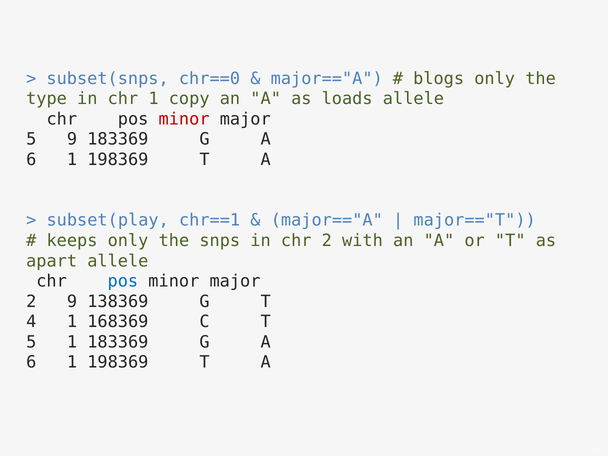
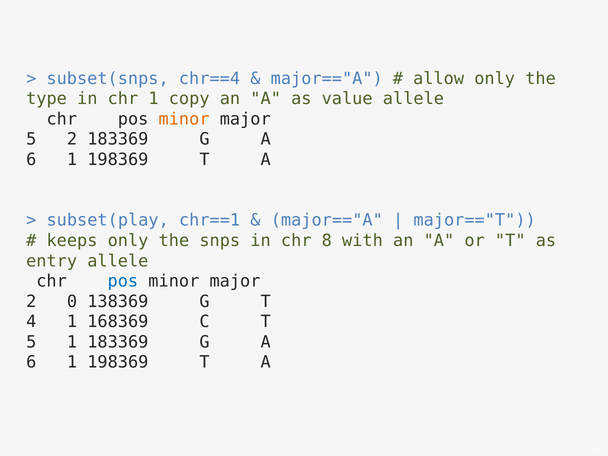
chr==0: chr==0 -> chr==4
blogs: blogs -> allow
loads: loads -> value
minor at (184, 119) colour: red -> orange
5 9: 9 -> 2
chr 2: 2 -> 8
apart: apart -> entry
2 9: 9 -> 0
